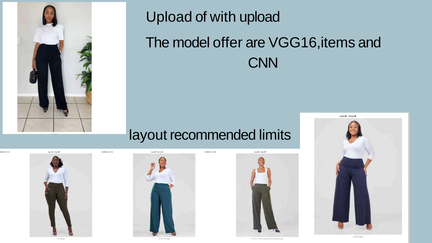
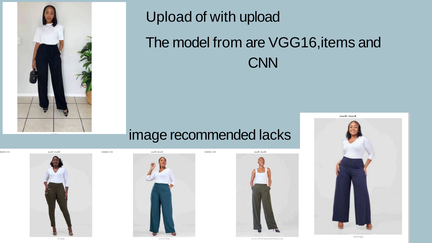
offer: offer -> from
layout: layout -> image
limits: limits -> lacks
